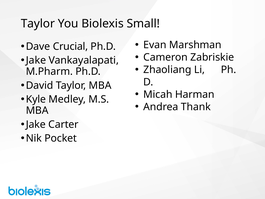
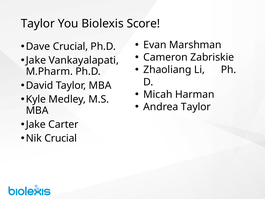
Small: Small -> Score
Andrea Thank: Thank -> Taylor
Nik Pocket: Pocket -> Crucial
